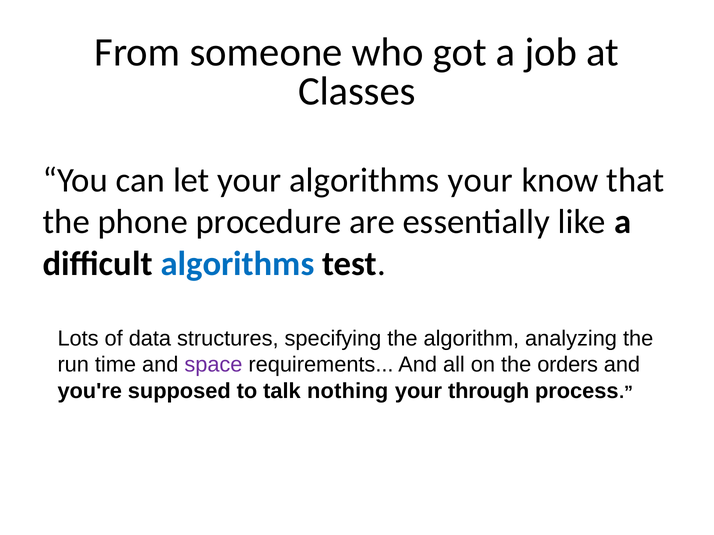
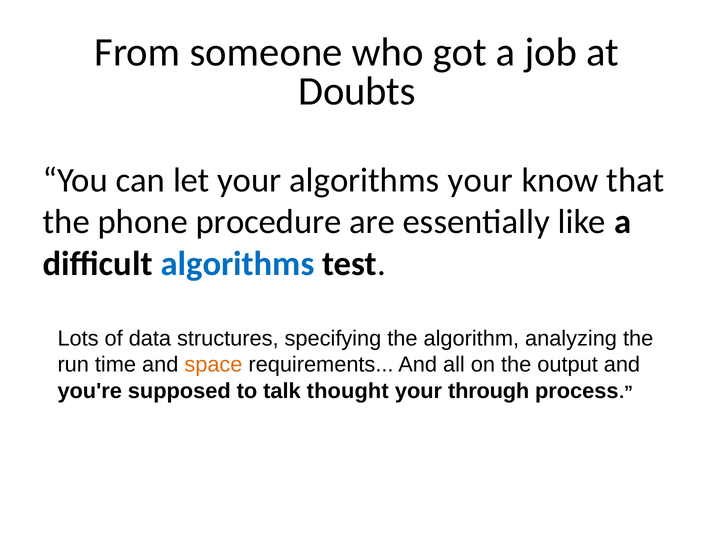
Classes: Classes -> Doubts
space colour: purple -> orange
orders: orders -> output
nothing: nothing -> thought
